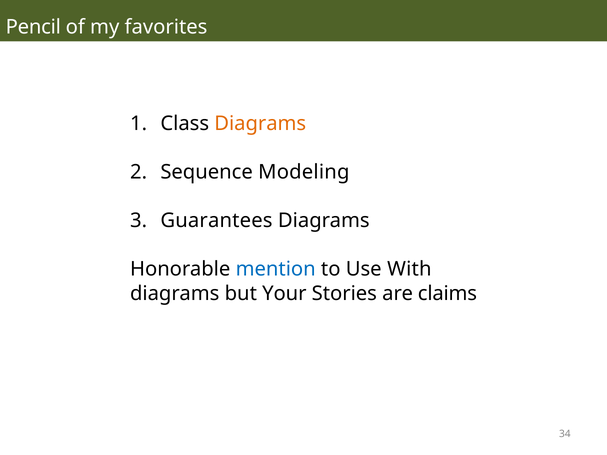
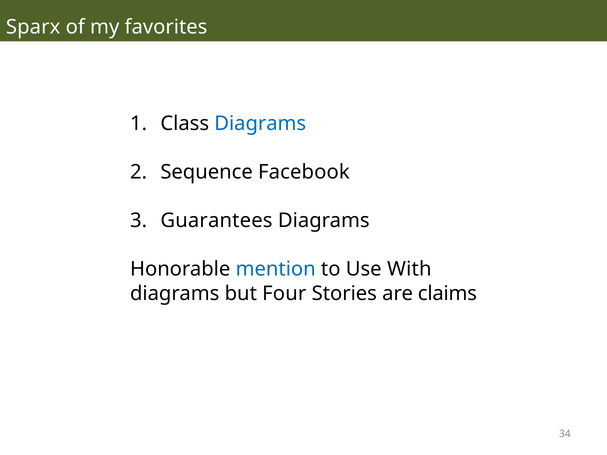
Pencil: Pencil -> Sparx
Diagrams at (260, 124) colour: orange -> blue
Modeling: Modeling -> Facebook
Your: Your -> Four
